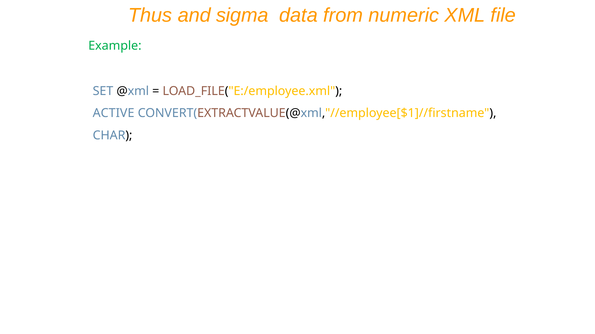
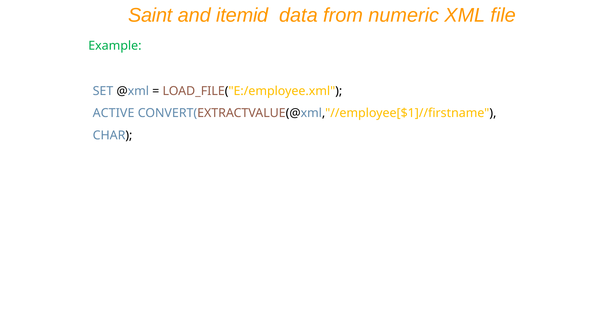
Thus: Thus -> Saint
sigma: sigma -> itemid
